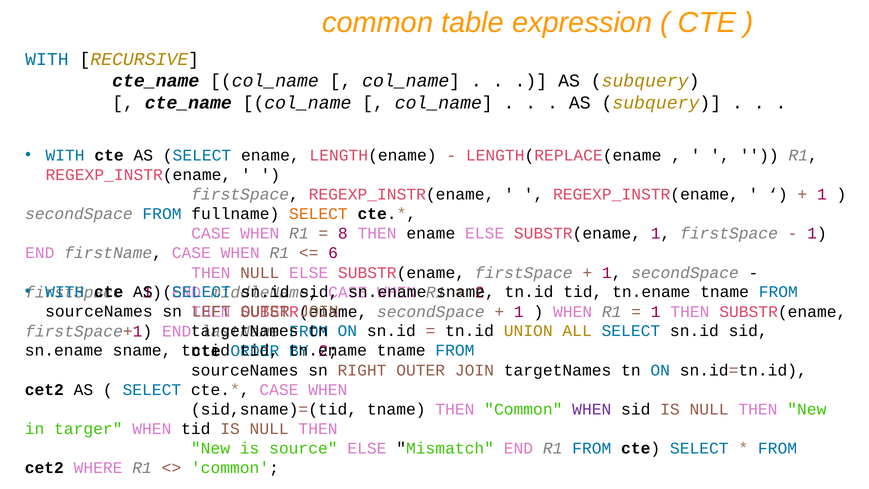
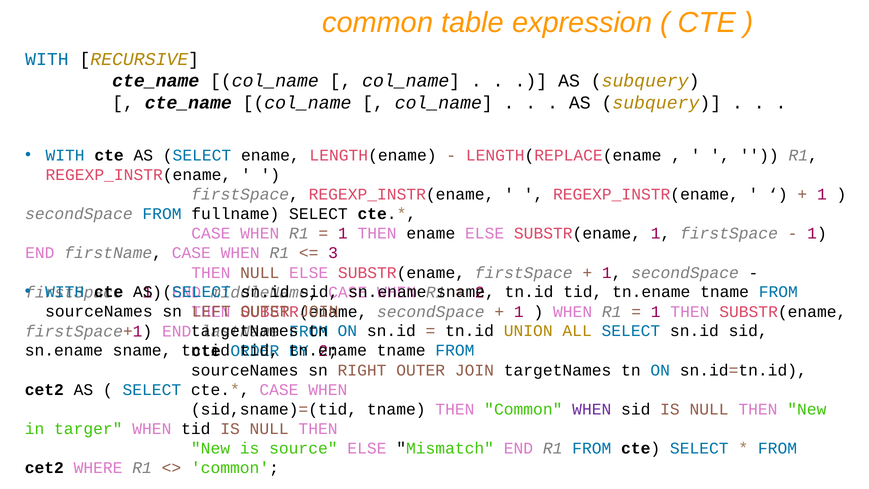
SELECT at (318, 214) colour: orange -> black
8 at (343, 233): 8 -> 1
6: 6 -> 3
